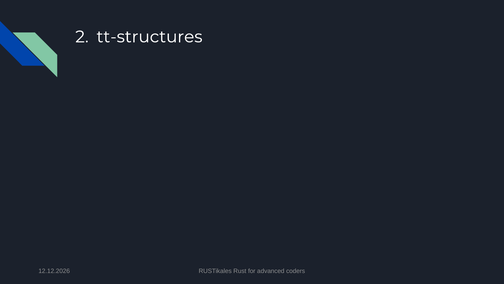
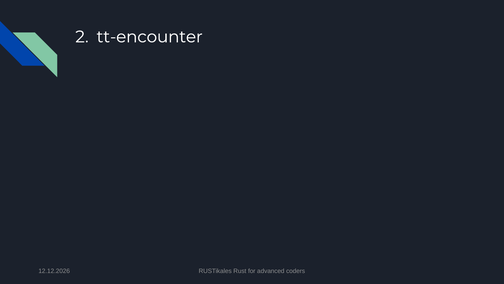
tt-structures: tt-structures -> tt-encounter
